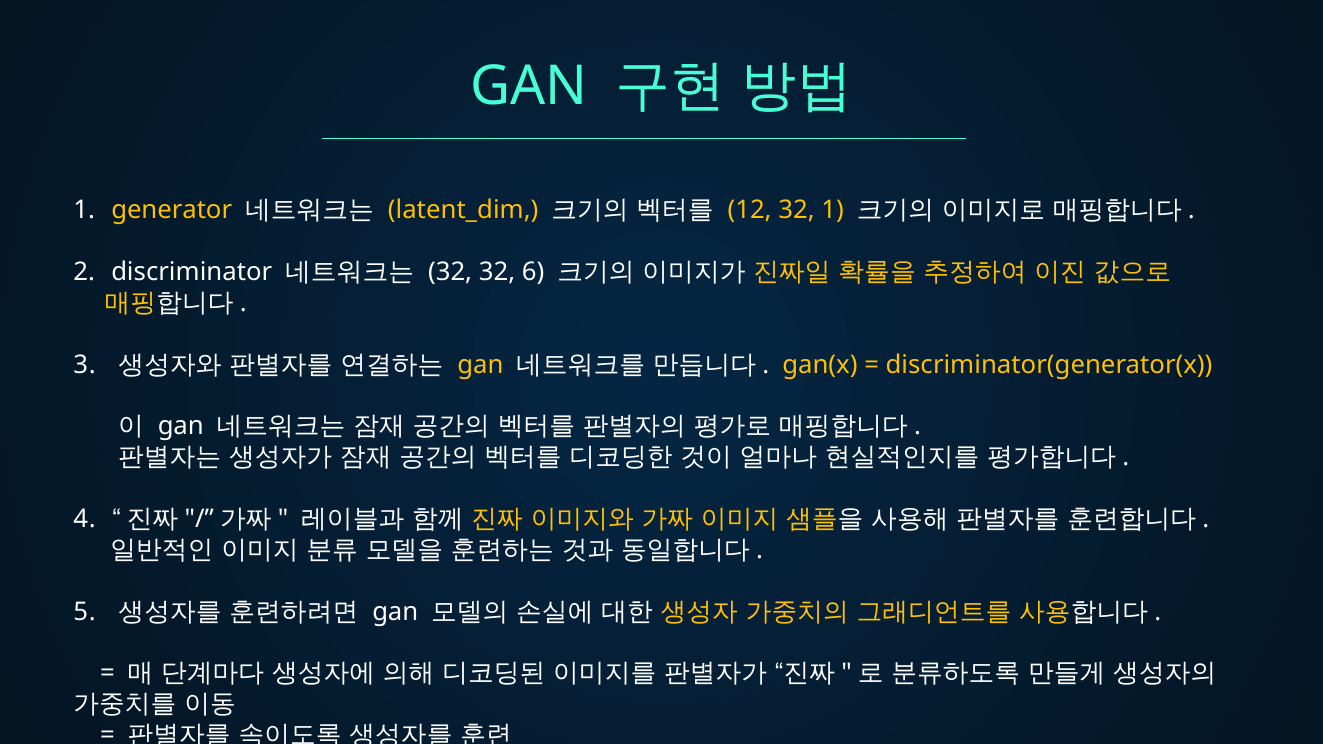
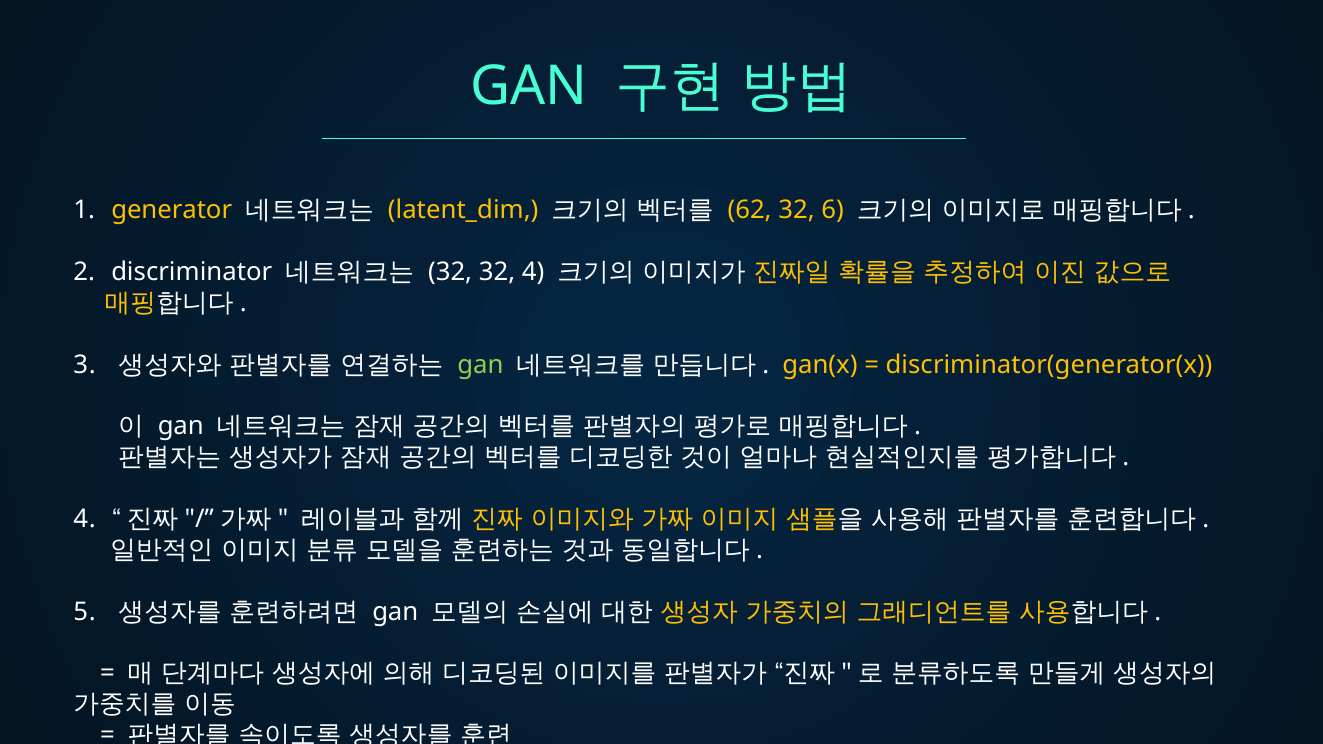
12: 12 -> 62
32 1: 1 -> 6
32 6: 6 -> 4
gan at (480, 365) colour: yellow -> light green
